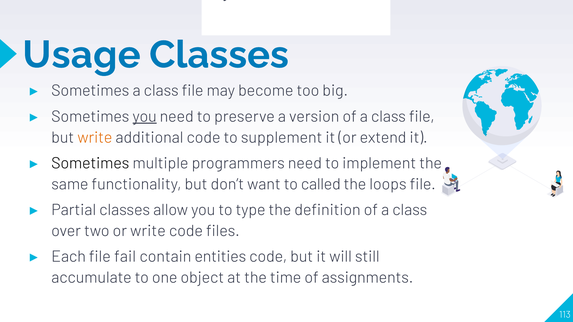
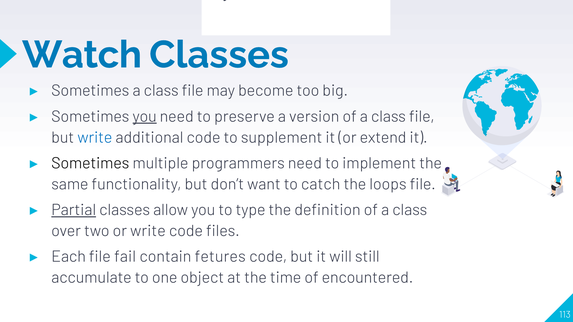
Usage: Usage -> Watch
write at (95, 138) colour: orange -> blue
called: called -> catch
Partial underline: none -> present
entities: entities -> fetures
assignments: assignments -> encountered
